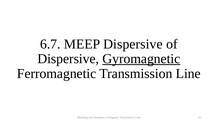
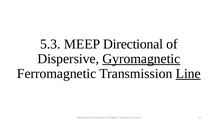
6.7: 6.7 -> 5.3
MEEP Dispersive: Dispersive -> Directional
Line underline: none -> present
